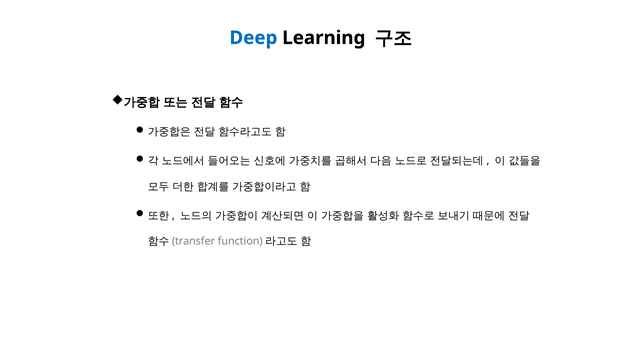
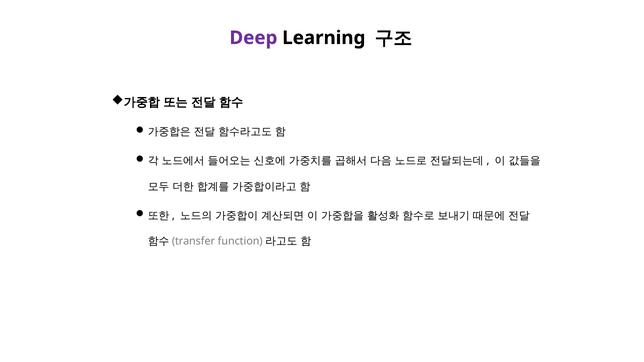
Deep colour: blue -> purple
